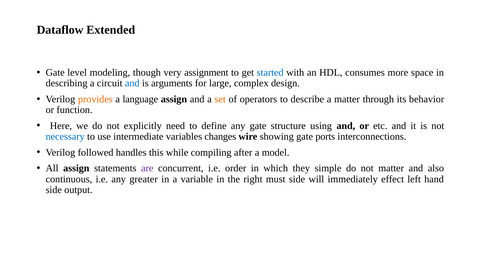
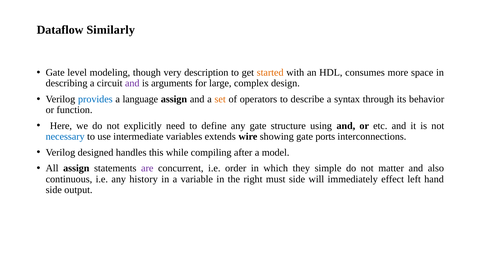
Extended: Extended -> Similarly
assignment: assignment -> description
started colour: blue -> orange
and at (132, 83) colour: blue -> purple
provides colour: orange -> blue
a matter: matter -> syntax
changes: changes -> extends
followed: followed -> designed
greater: greater -> history
